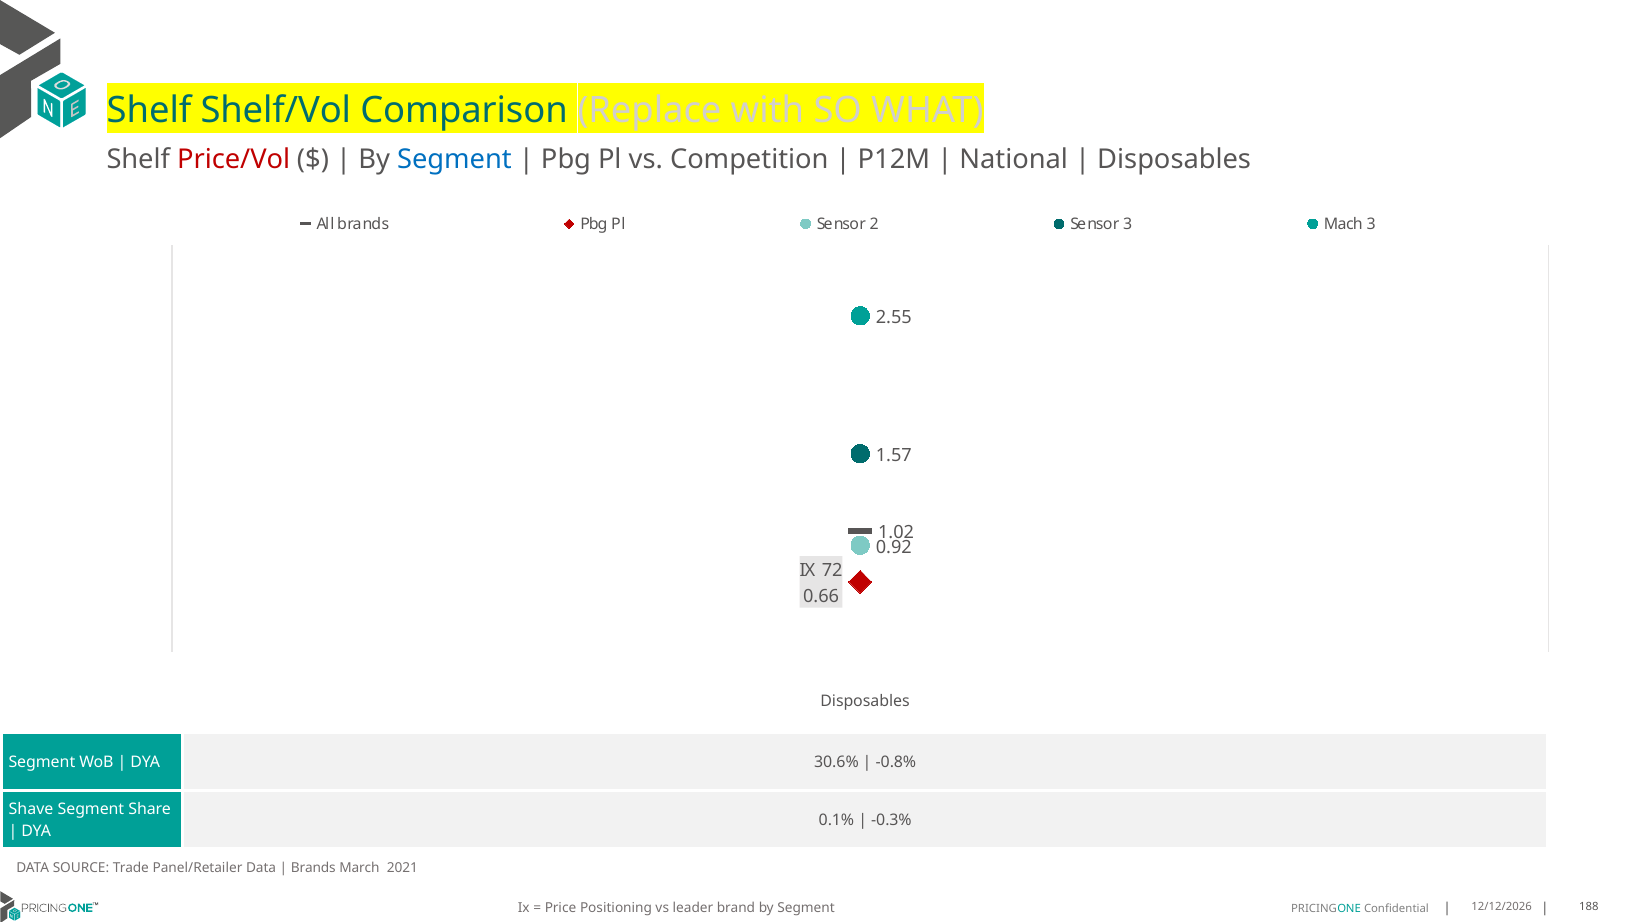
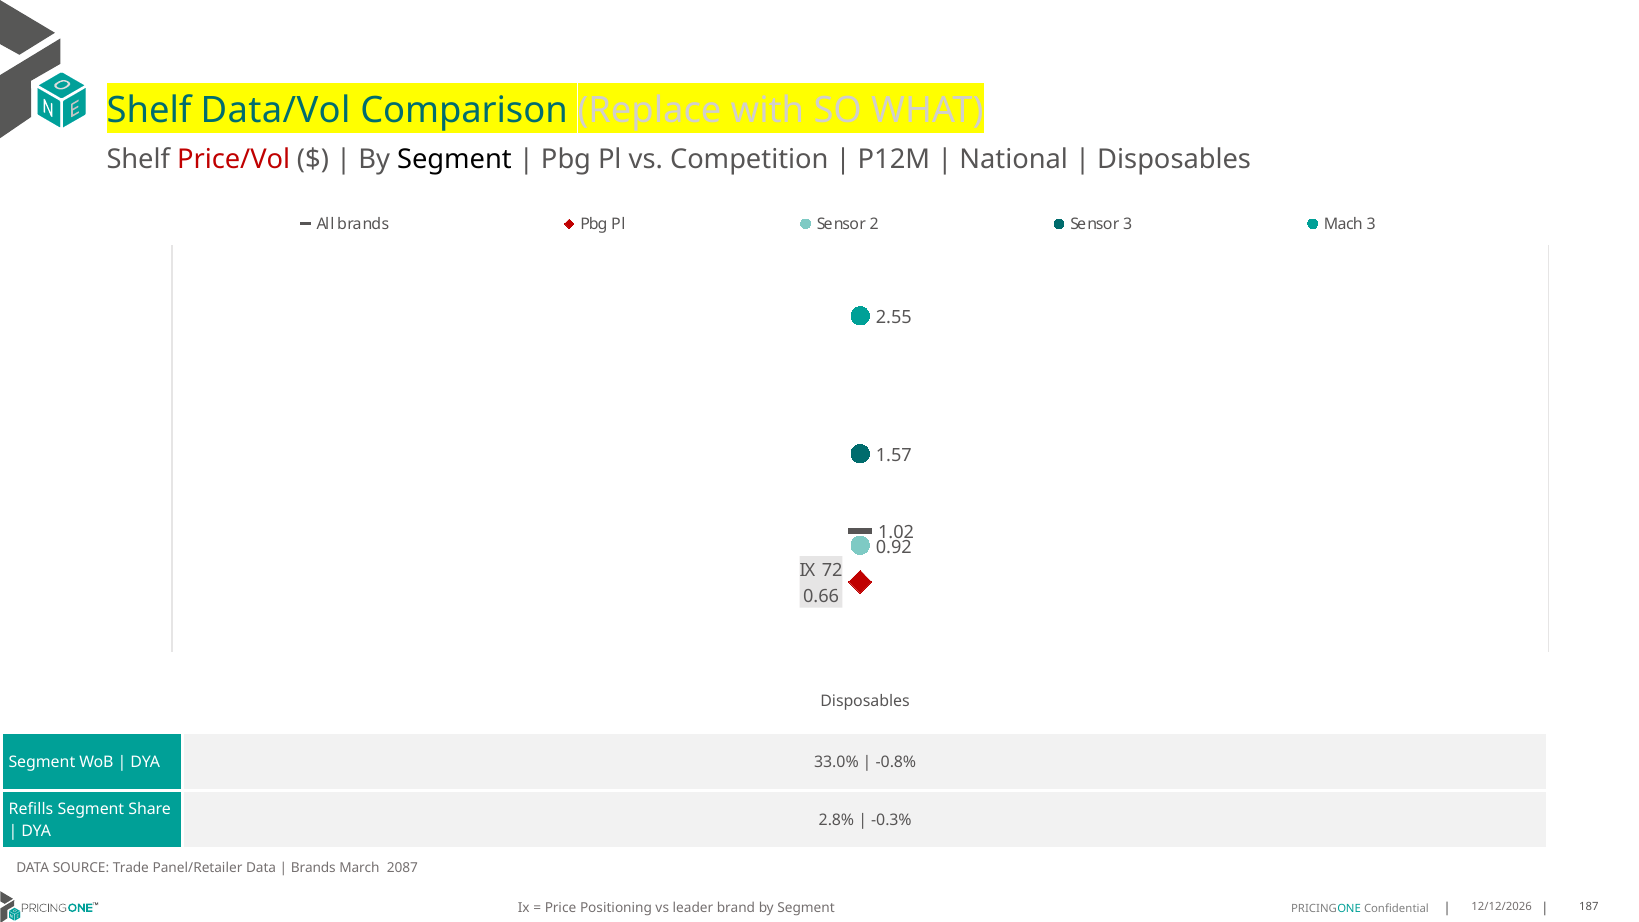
Shelf/Vol: Shelf/Vol -> Data/Vol
Segment at (454, 160) colour: blue -> black
30.6%: 30.6% -> 33.0%
Shave: Shave -> Refills
0.1%: 0.1% -> 2.8%
2021: 2021 -> 2087
188: 188 -> 187
